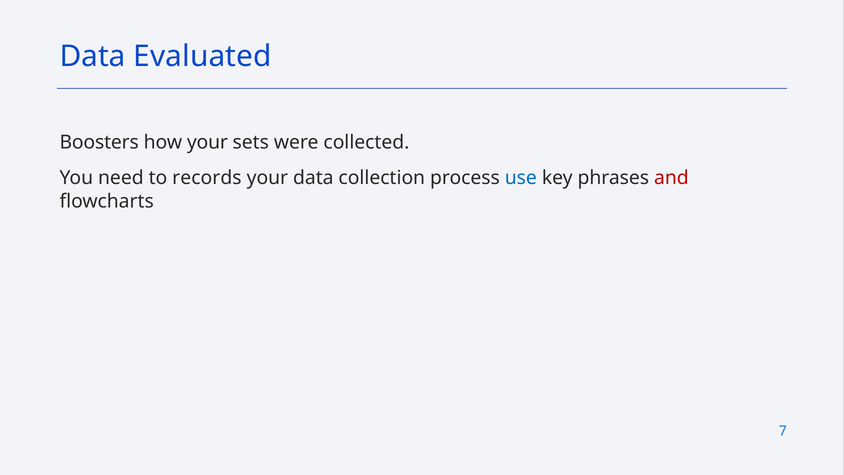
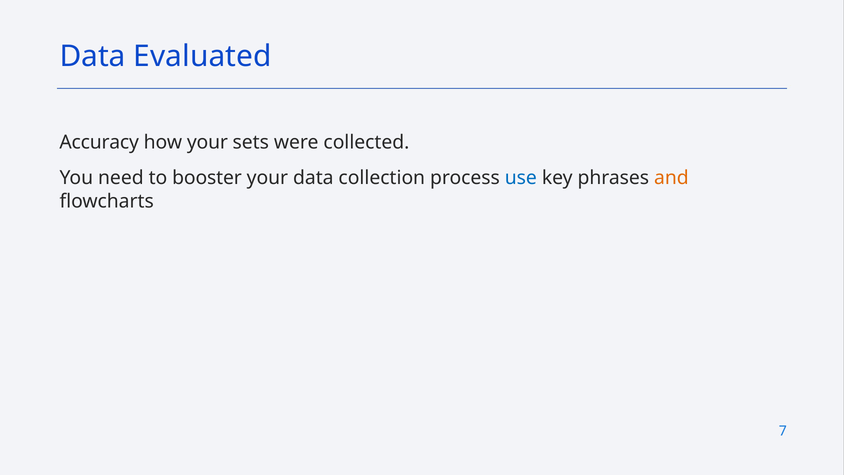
Boosters: Boosters -> Accuracy
records: records -> booster
and colour: red -> orange
